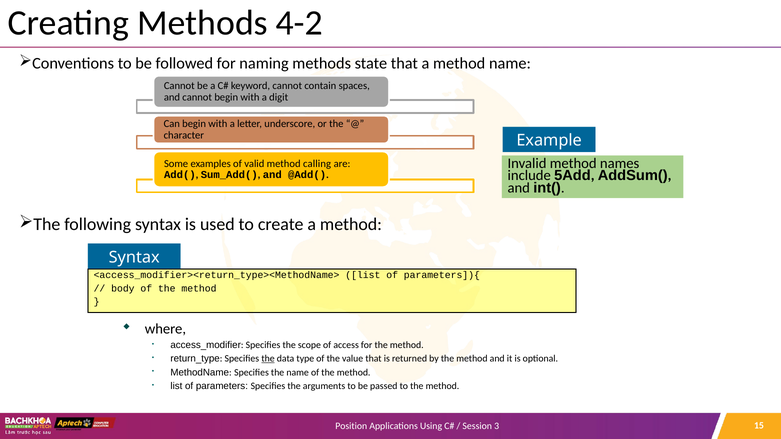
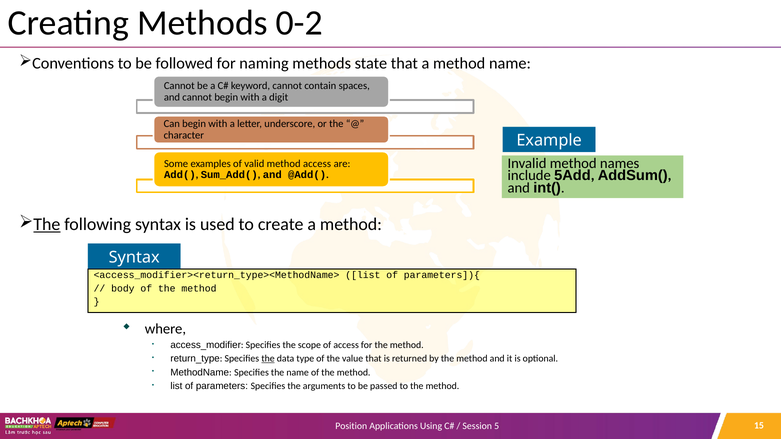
4-2: 4-2 -> 0-2
method calling: calling -> access
The at (47, 225) underline: none -> present
3: 3 -> 5
